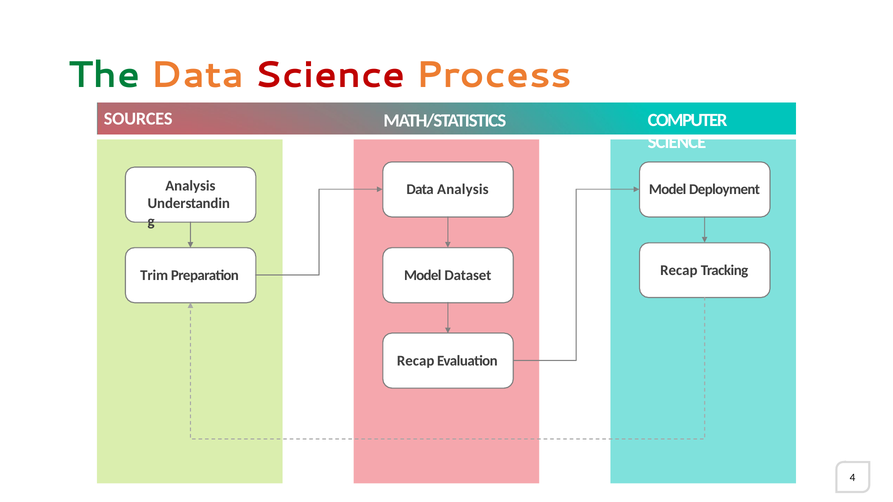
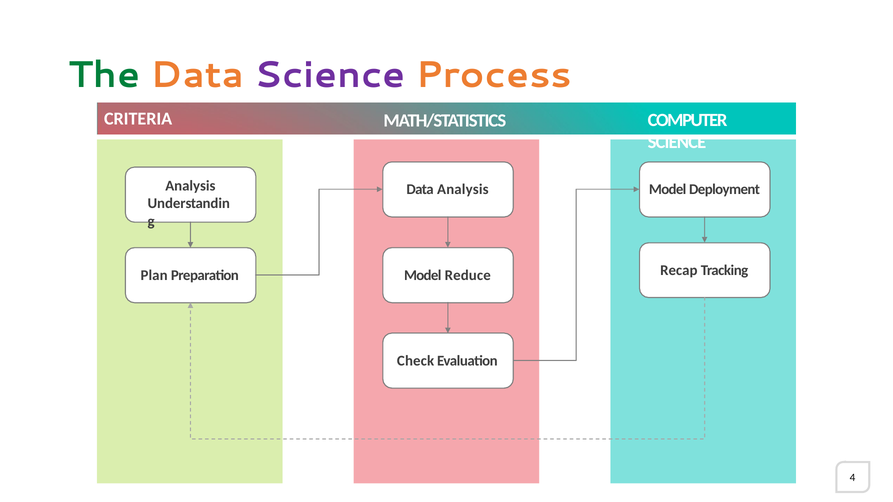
Science at (330, 75) colour: red -> purple
SOURCES: SOURCES -> CRITERIA
Dataset: Dataset -> Reduce
Trim: Trim -> Plan
Recap at (416, 361): Recap -> Check
